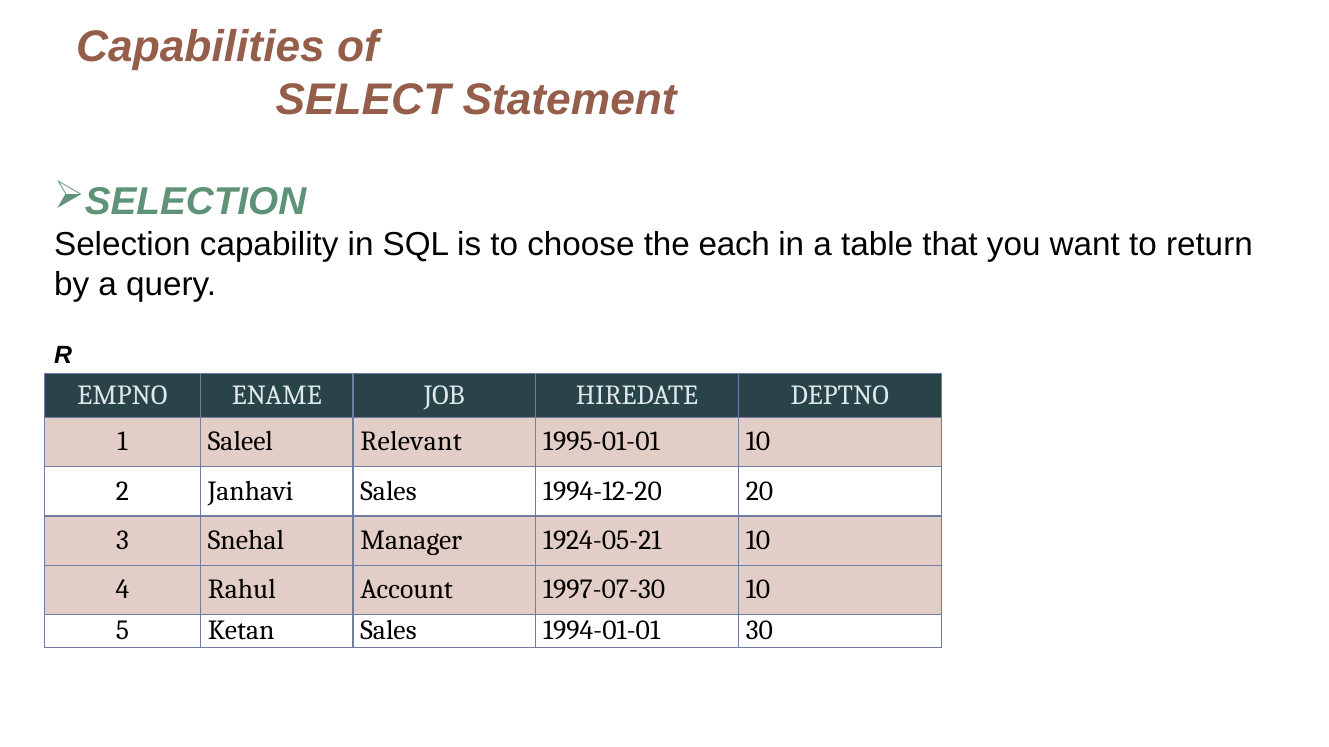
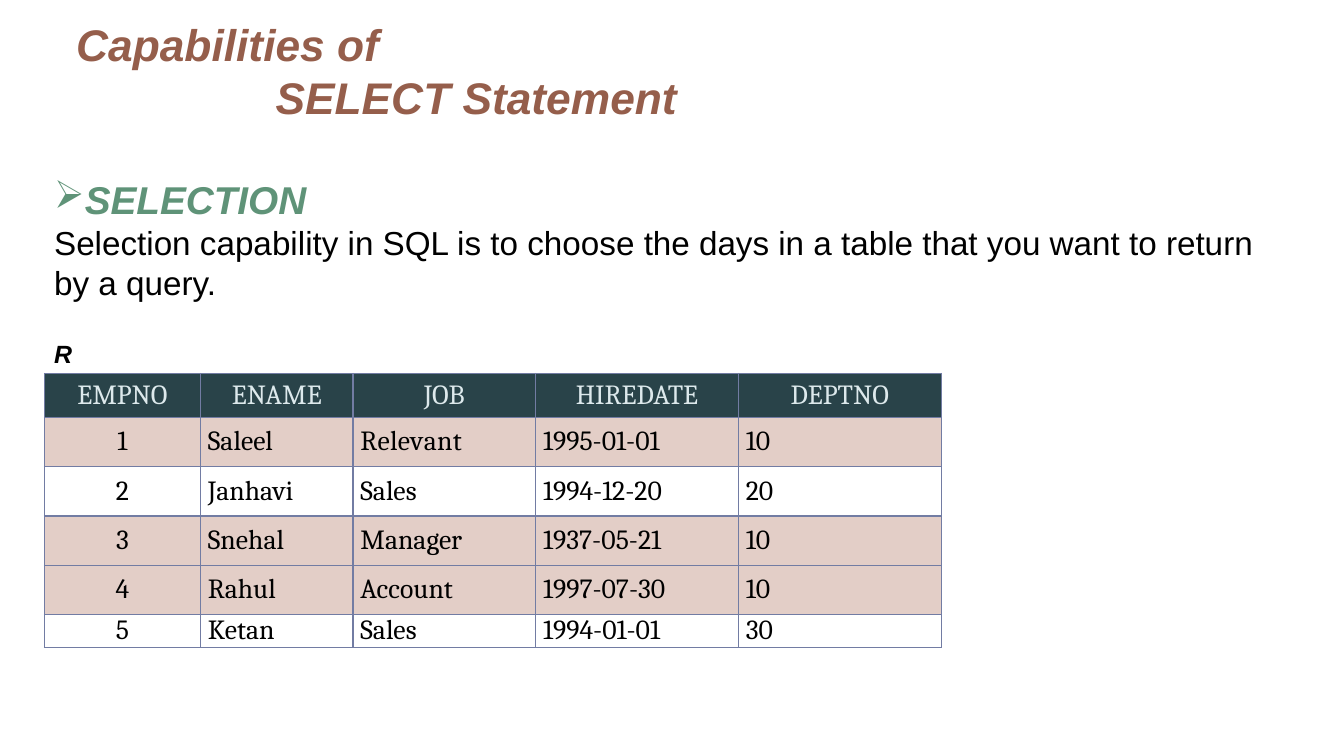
each: each -> days
1924-05-21: 1924-05-21 -> 1937-05-21
